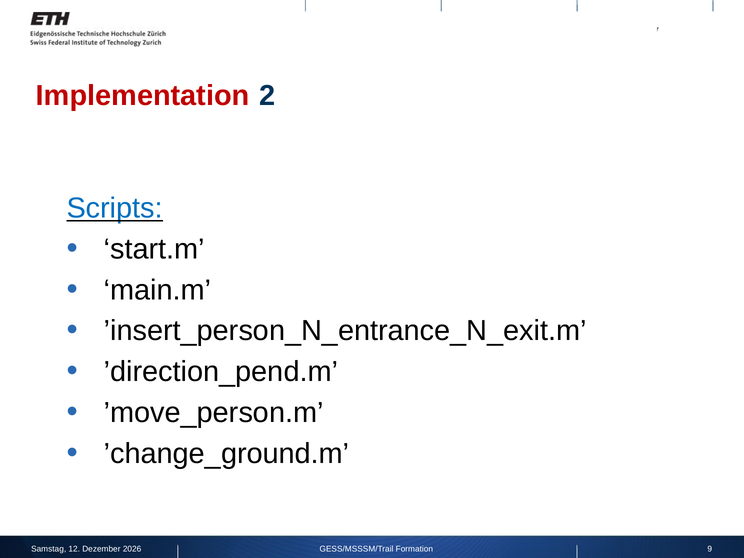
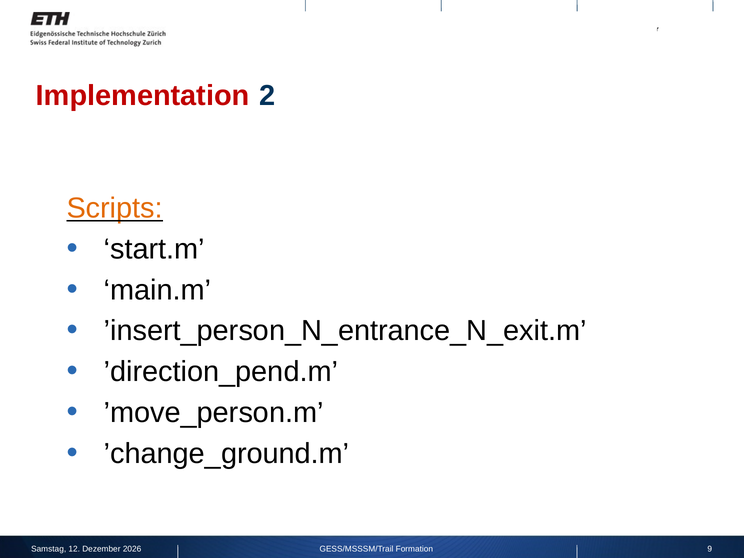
Scripts colour: blue -> orange
